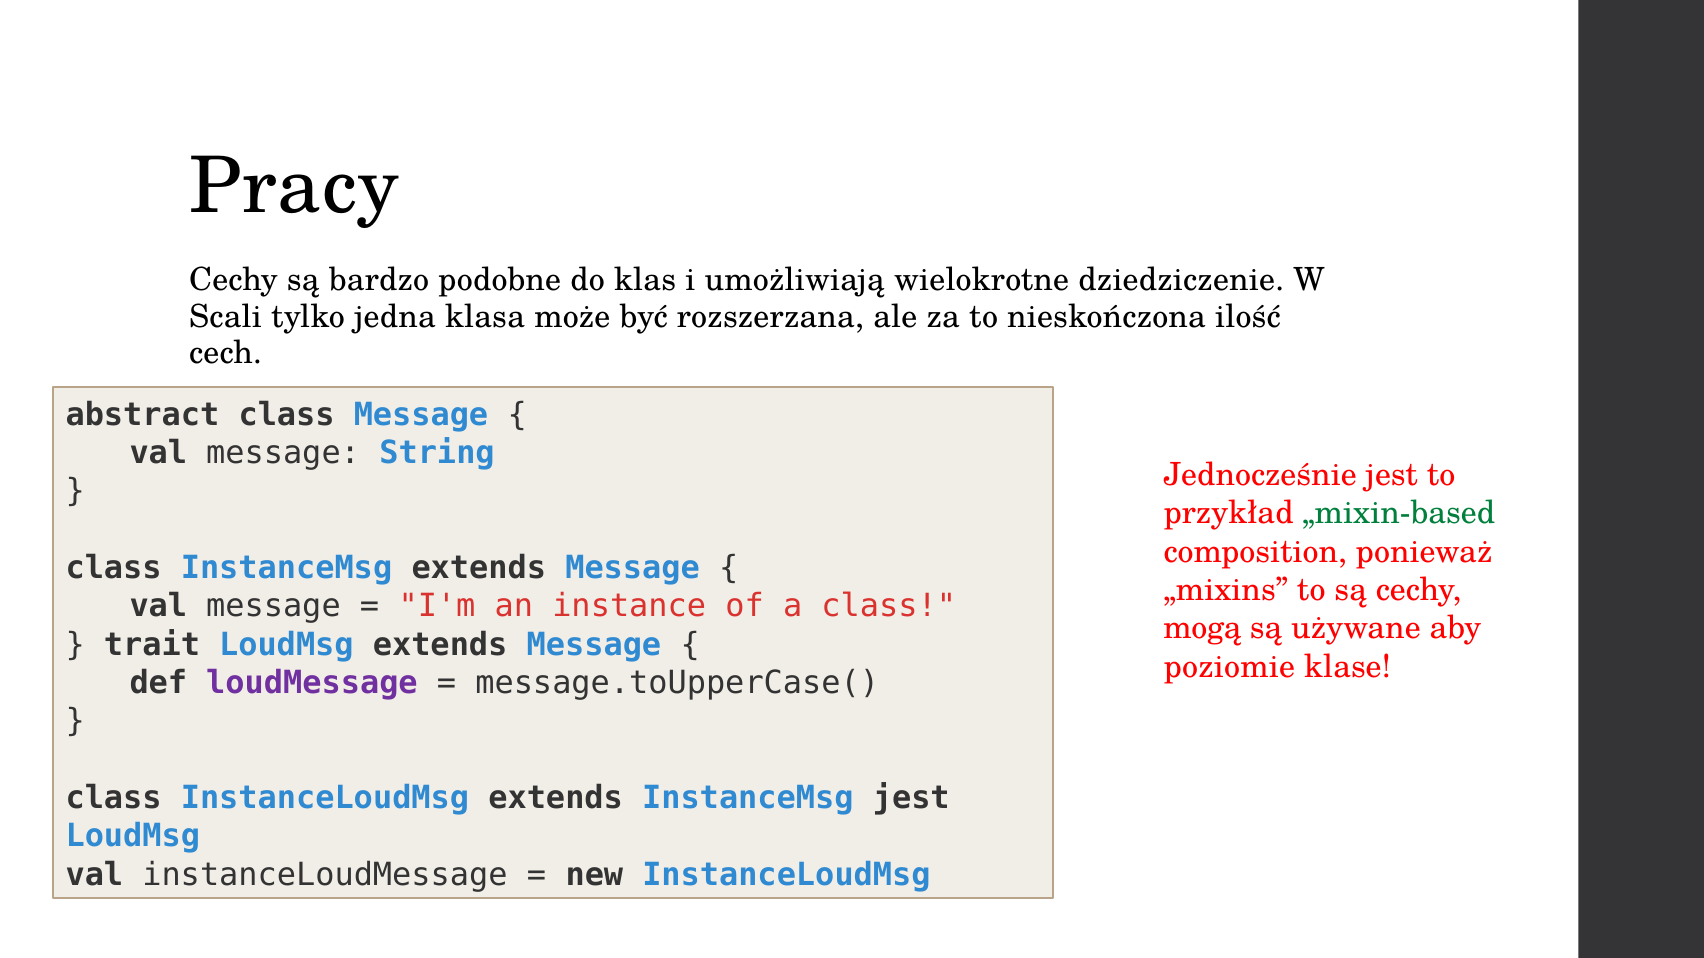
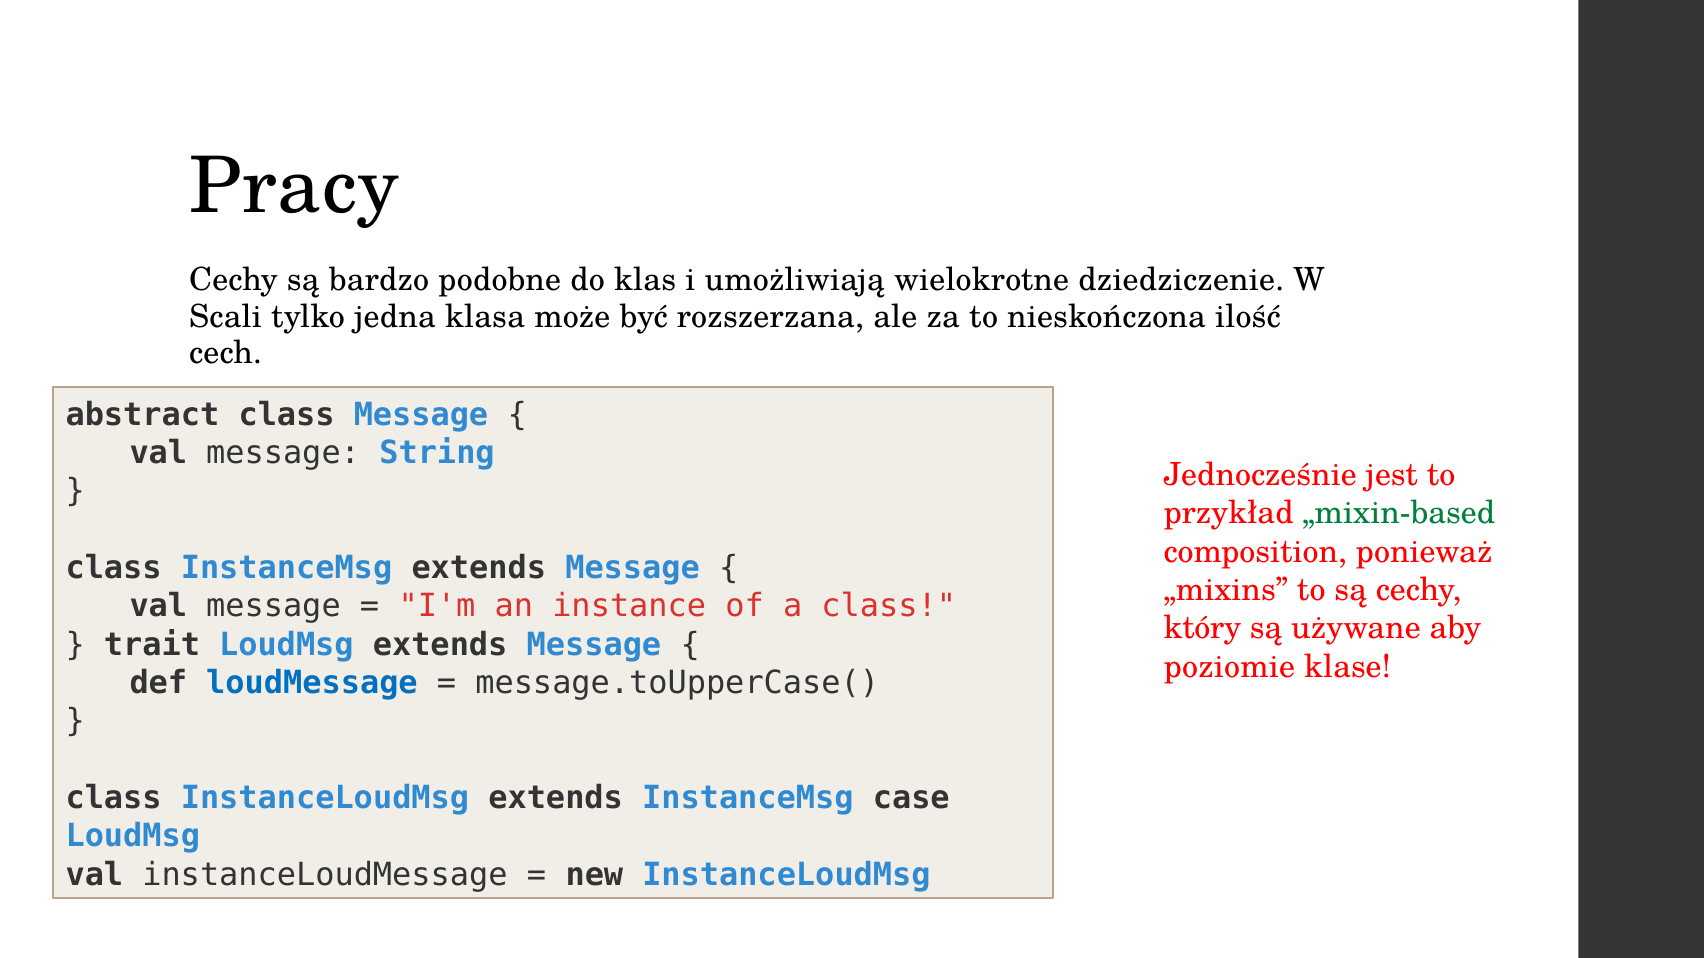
mogą: mogą -> który
loudMessage colour: purple -> blue
InstanceMsg jest: jest -> case
